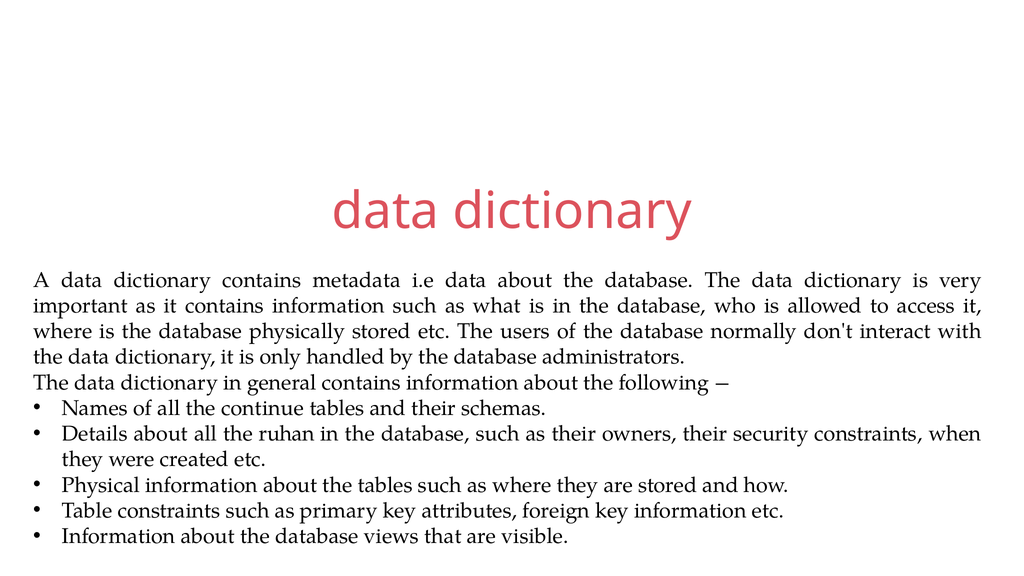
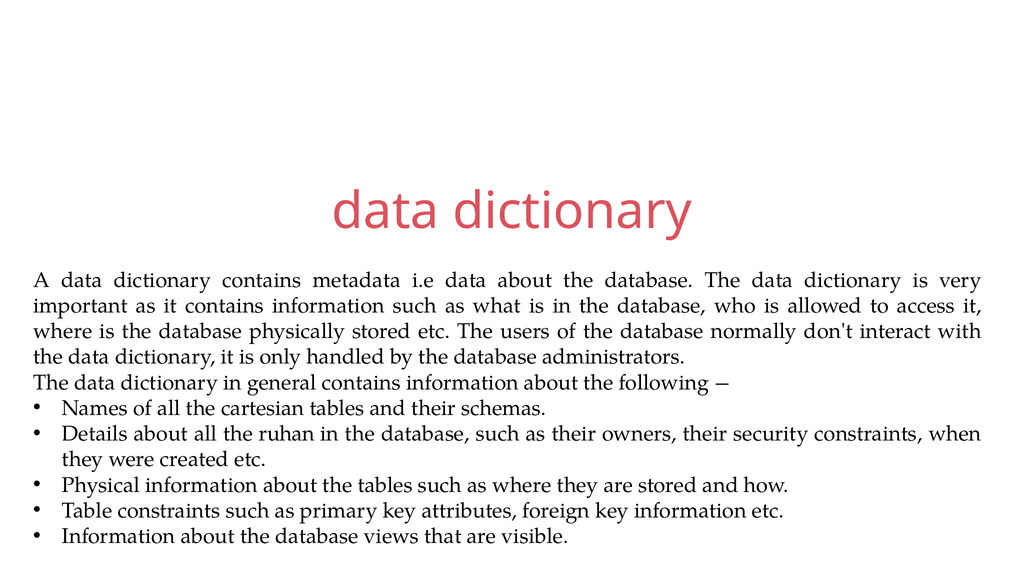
continue: continue -> cartesian
